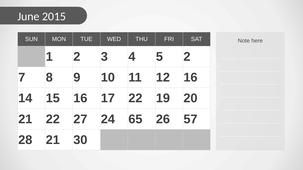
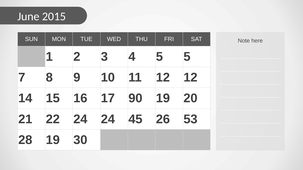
5 2: 2 -> 5
12 16: 16 -> 12
17 22: 22 -> 90
22 27: 27 -> 24
65: 65 -> 45
57: 57 -> 53
28 21: 21 -> 19
